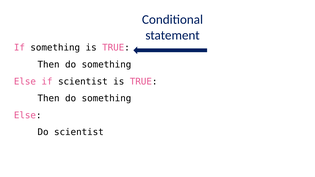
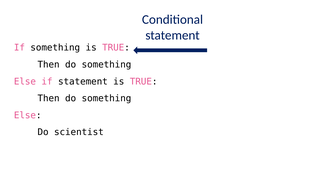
if scientist: scientist -> statement
